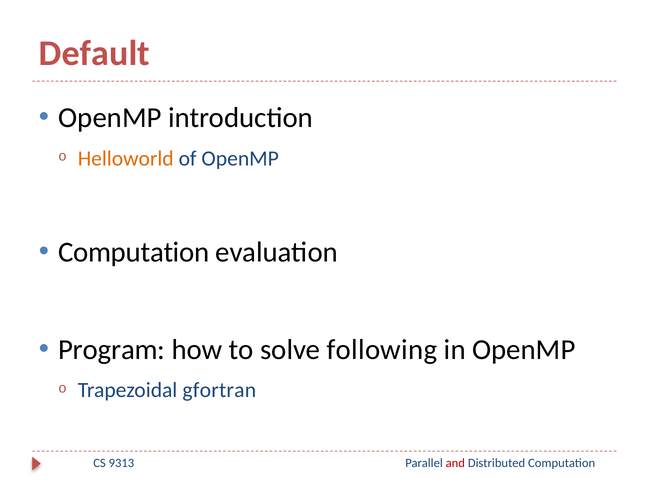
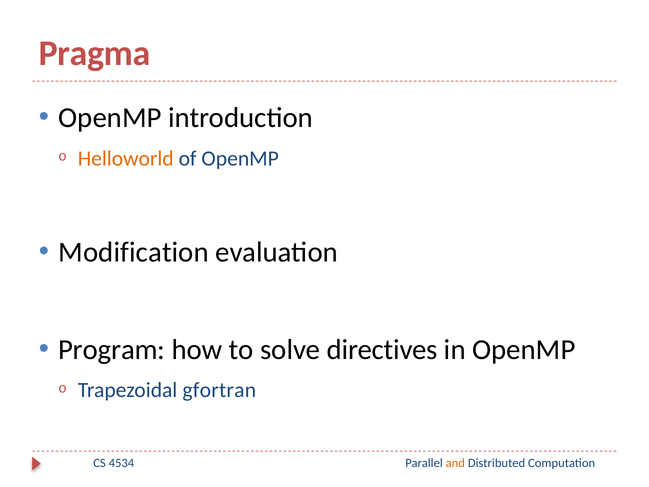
Default: Default -> Pragma
Computation at (134, 252): Computation -> Modification
following: following -> directives
9313: 9313 -> 4534
and colour: red -> orange
